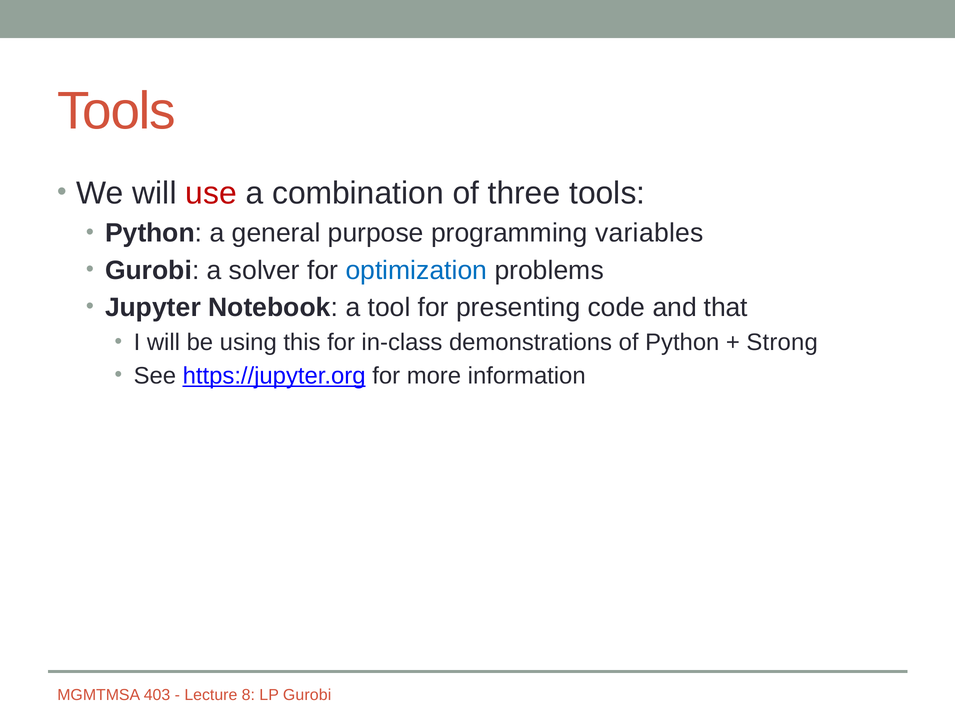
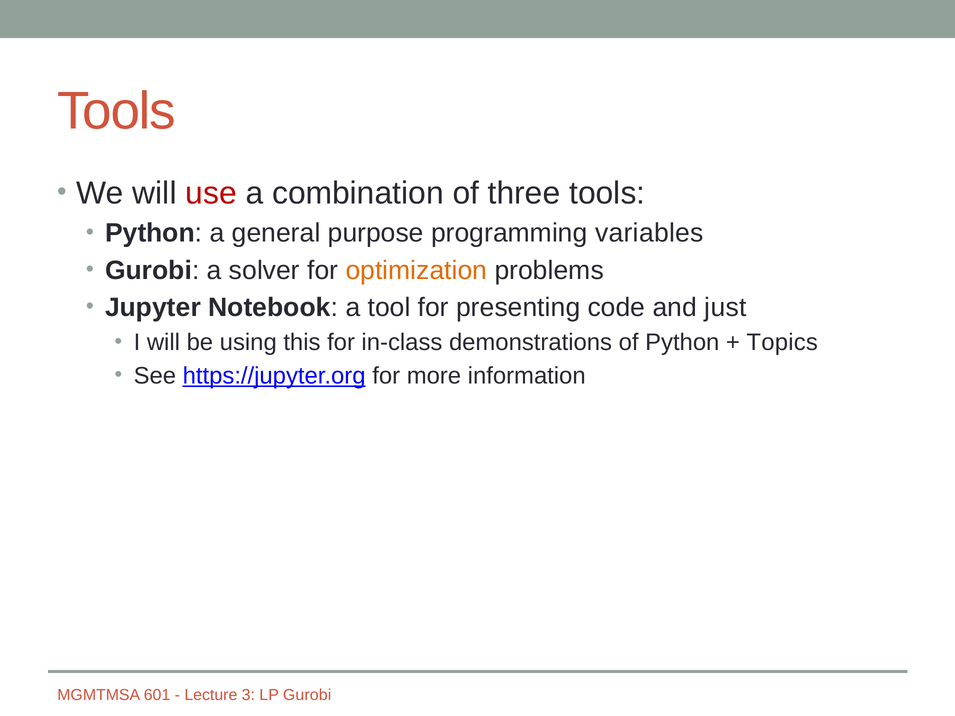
optimization colour: blue -> orange
that: that -> just
Strong: Strong -> Topics
403: 403 -> 601
8: 8 -> 3
